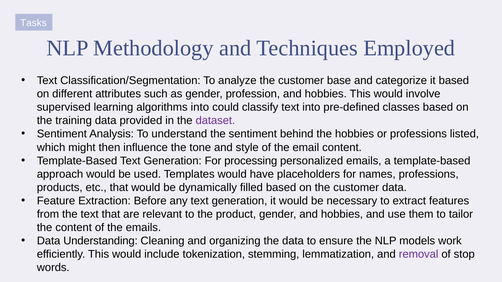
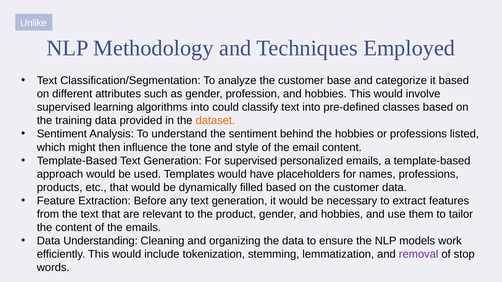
Tasks: Tasks -> Unlike
dataset colour: purple -> orange
For processing: processing -> supervised
